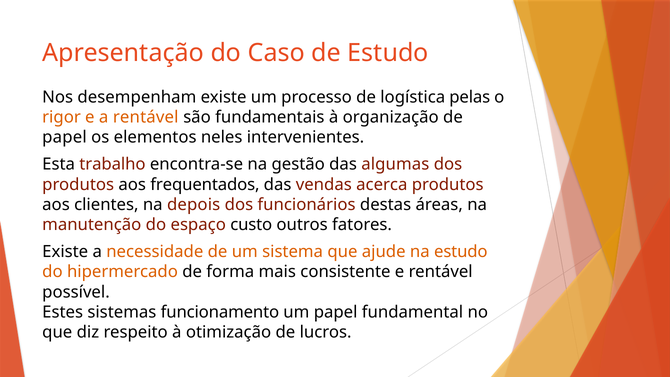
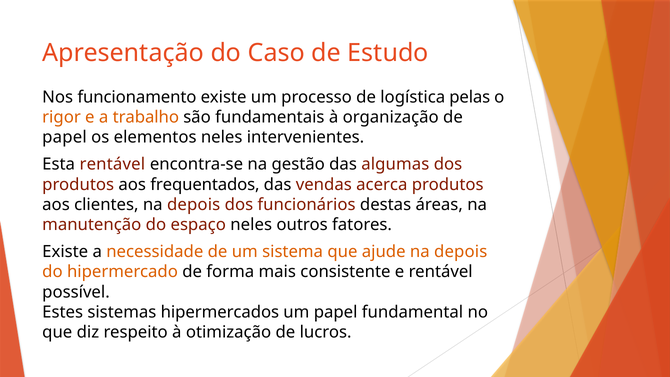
desempenham: desempenham -> funcionamento
a rentável: rentável -> trabalho
Esta trabalho: trabalho -> rentável
espaço custo: custo -> neles
ajude na estudo: estudo -> depois
funcionamento: funcionamento -> hipermercados
